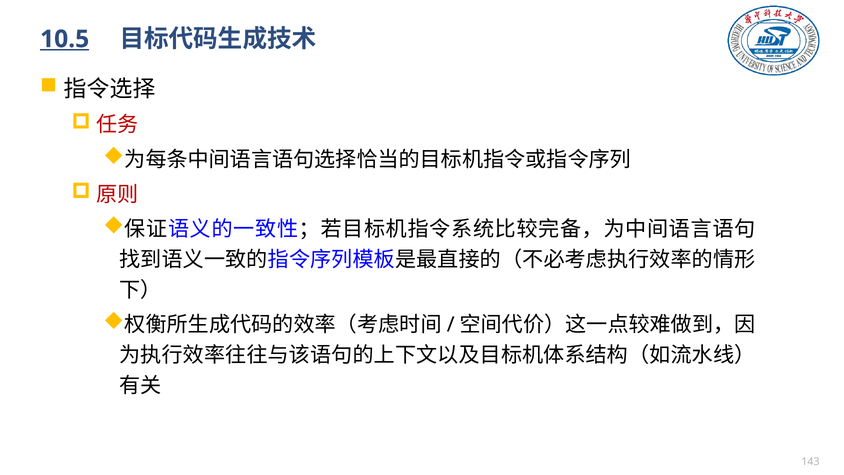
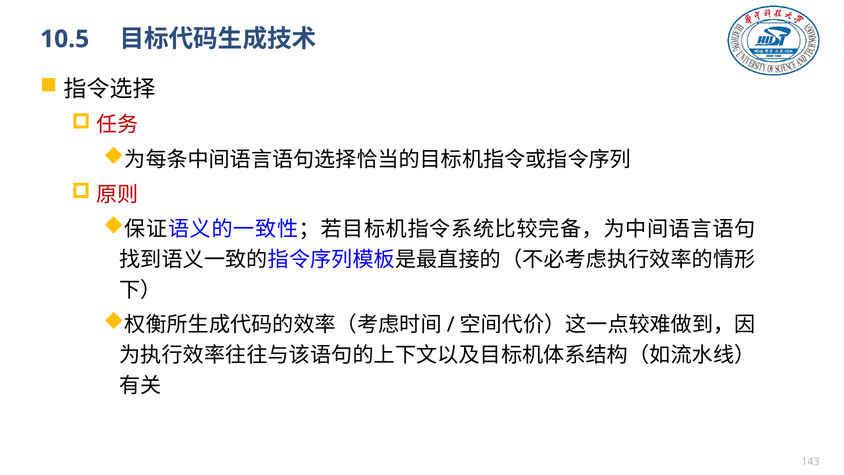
10.5 underline: present -> none
